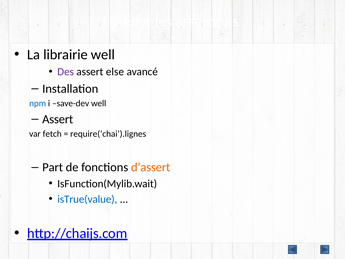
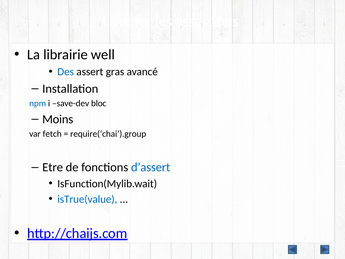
Des colour: purple -> blue
else: else -> gras
save-dev well: well -> bloc
Assert at (58, 119): Assert -> Moins
require(‘chai’).lignes: require(‘chai’).lignes -> require(‘chai’).group
Part: Part -> Etre
d’assert colour: orange -> blue
